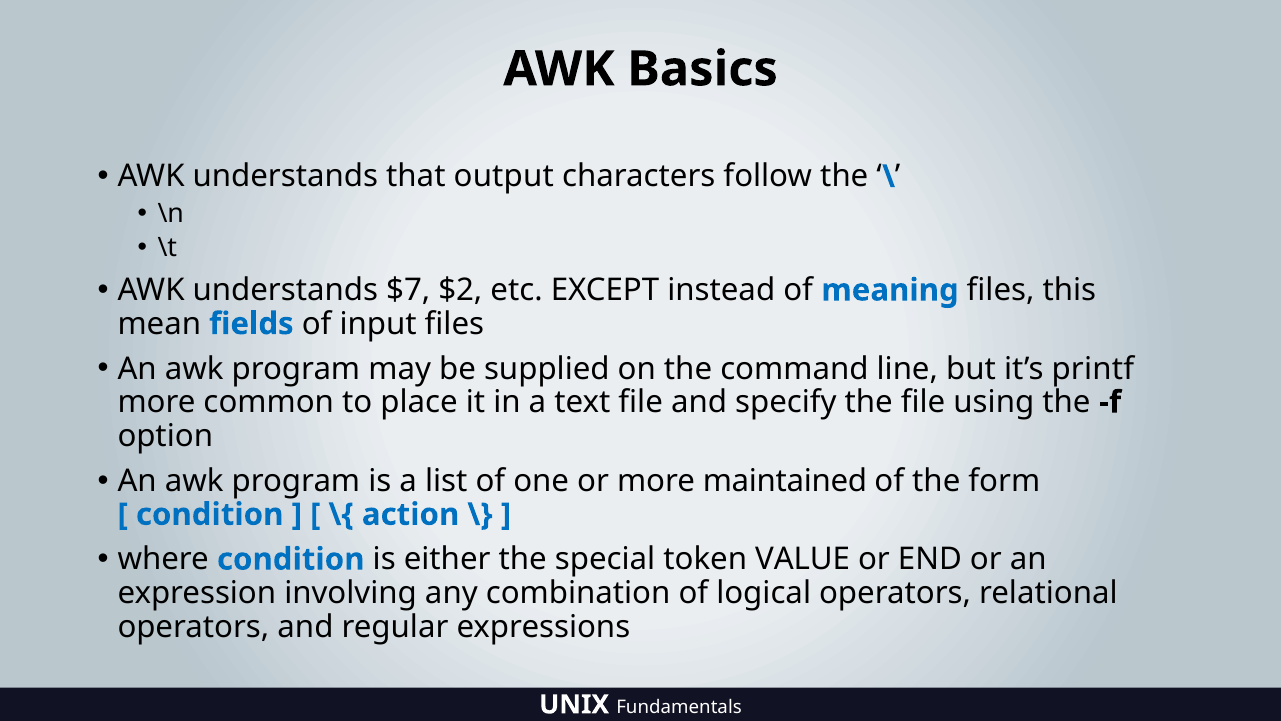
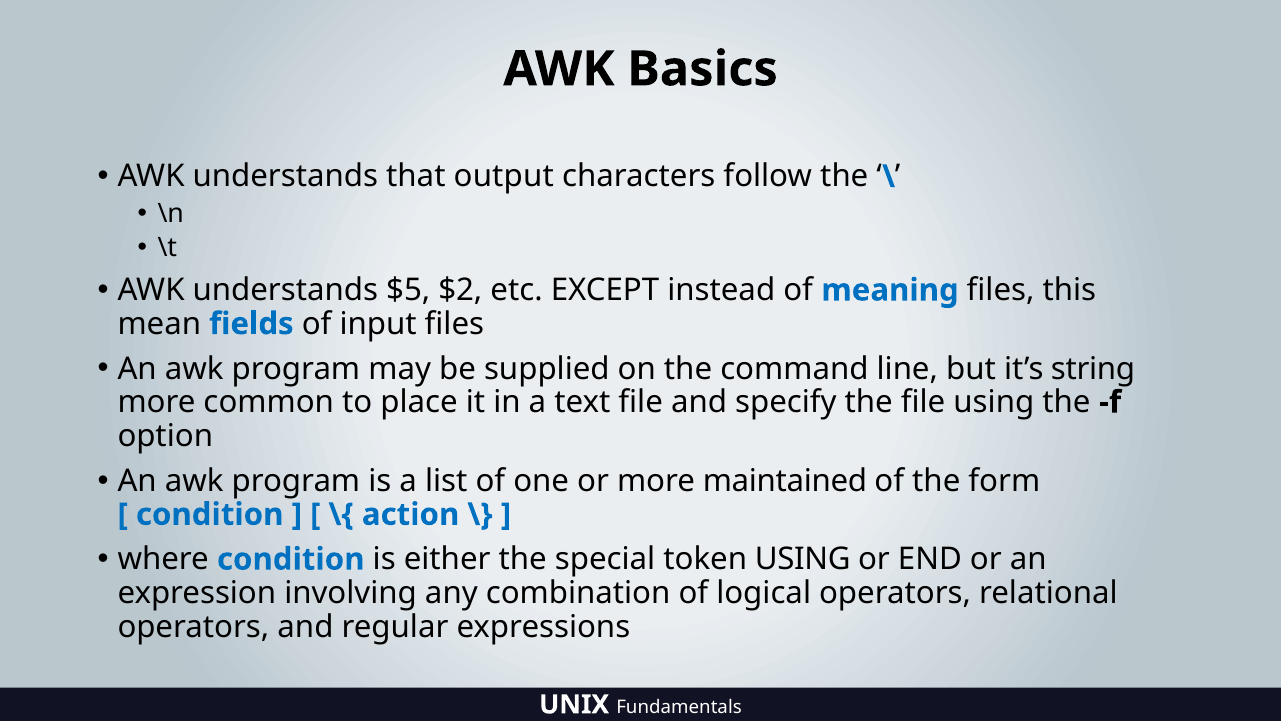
$7: $7 -> $5
printf: printf -> string
token VALUE: VALUE -> USING
